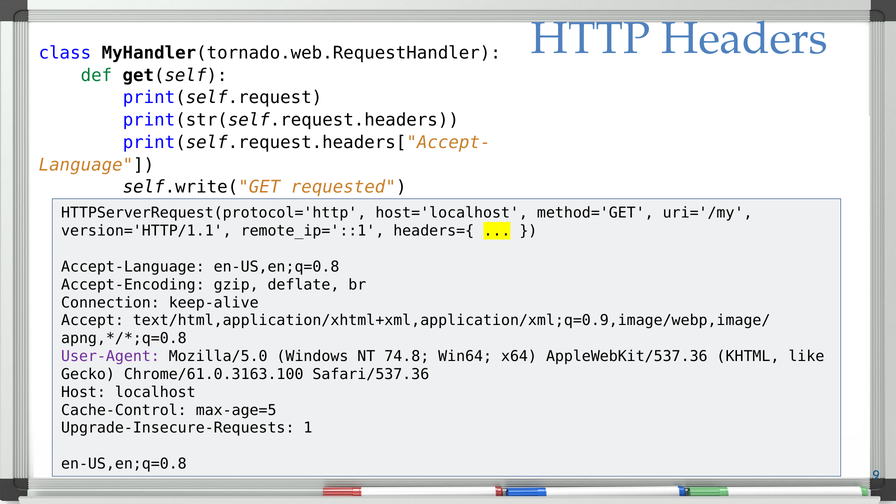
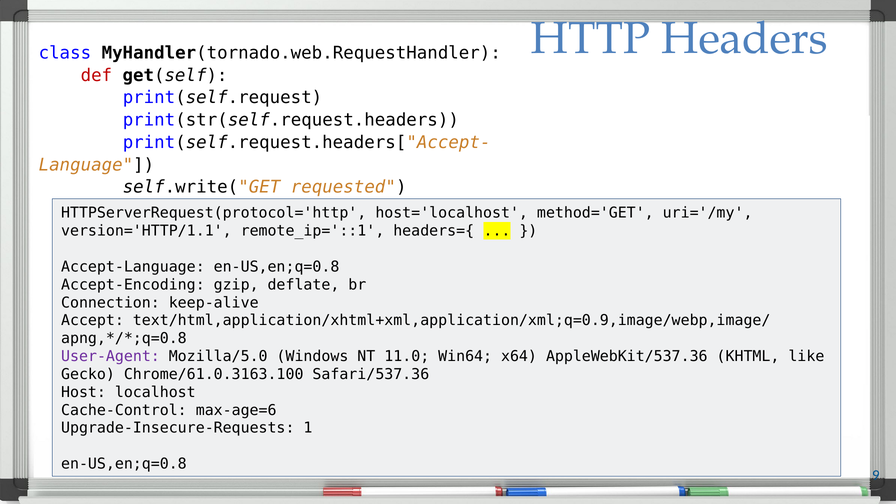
def colour: green -> red
74.8: 74.8 -> 11.0
max-age=5: max-age=5 -> max-age=6
